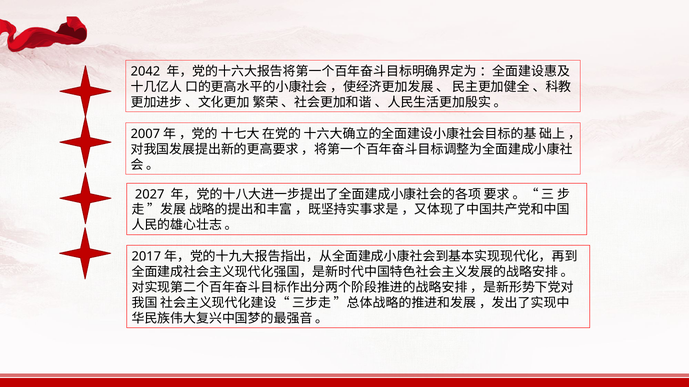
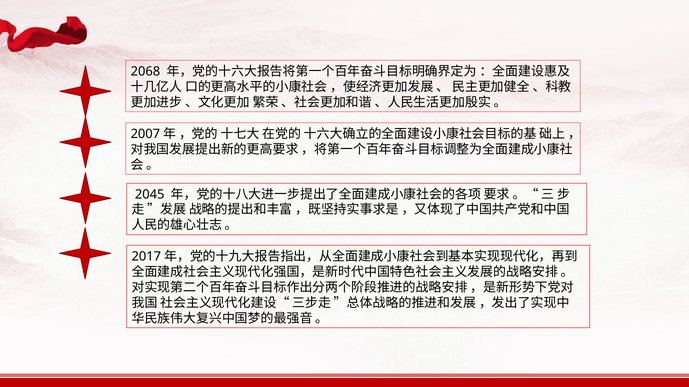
2042: 2042 -> 2068
2027: 2027 -> 2045
